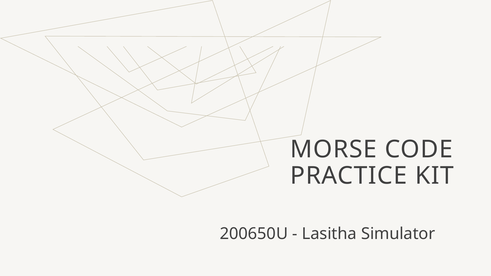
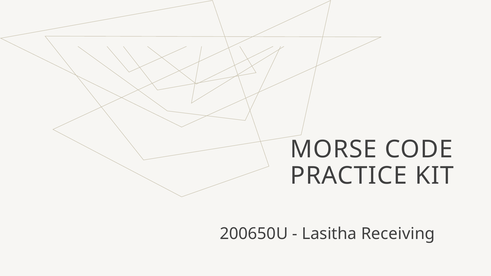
Simulator: Simulator -> Receiving
